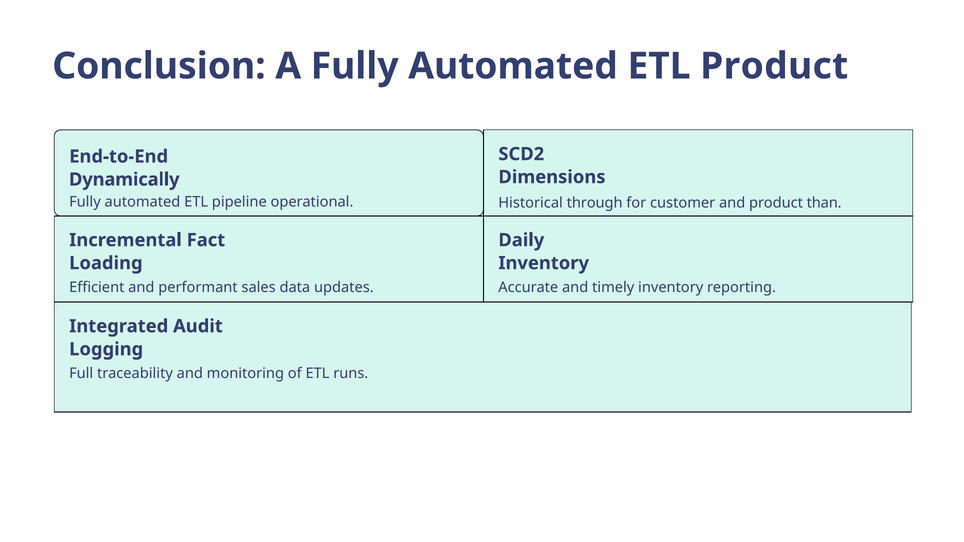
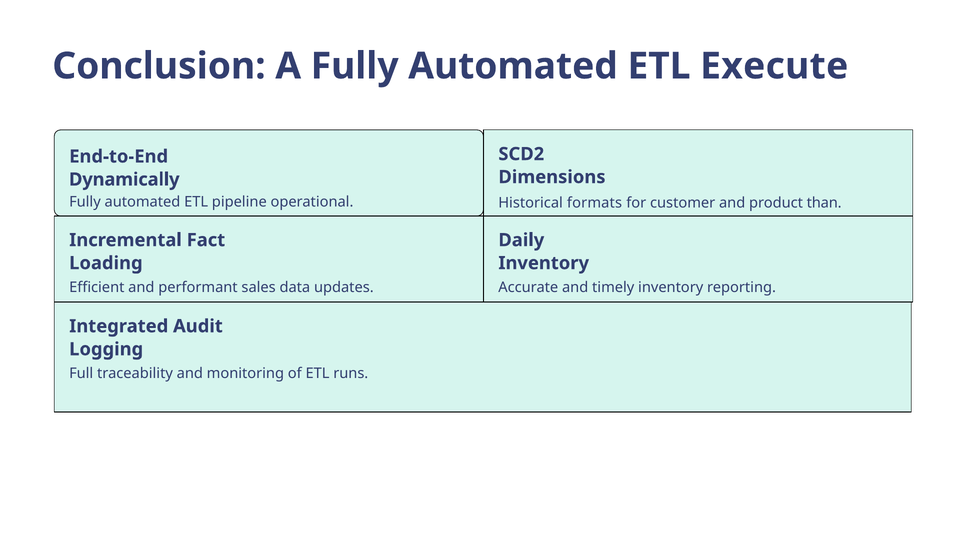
ETL Product: Product -> Execute
through: through -> formats
